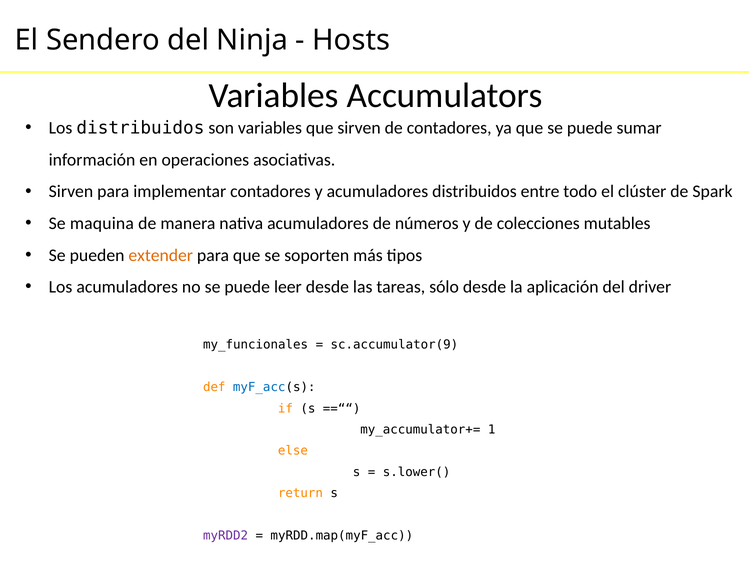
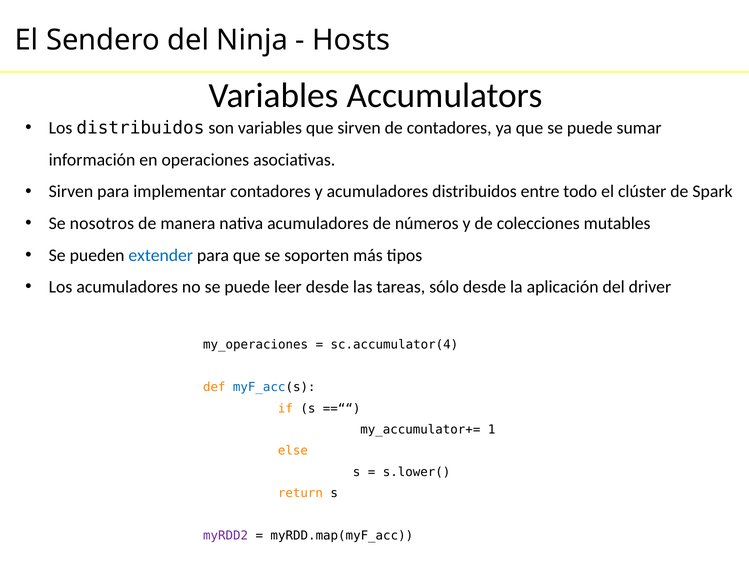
maquina: maquina -> nosotros
extender colour: orange -> blue
my_funcionales: my_funcionales -> my_operaciones
sc.accumulator(9: sc.accumulator(9 -> sc.accumulator(4
